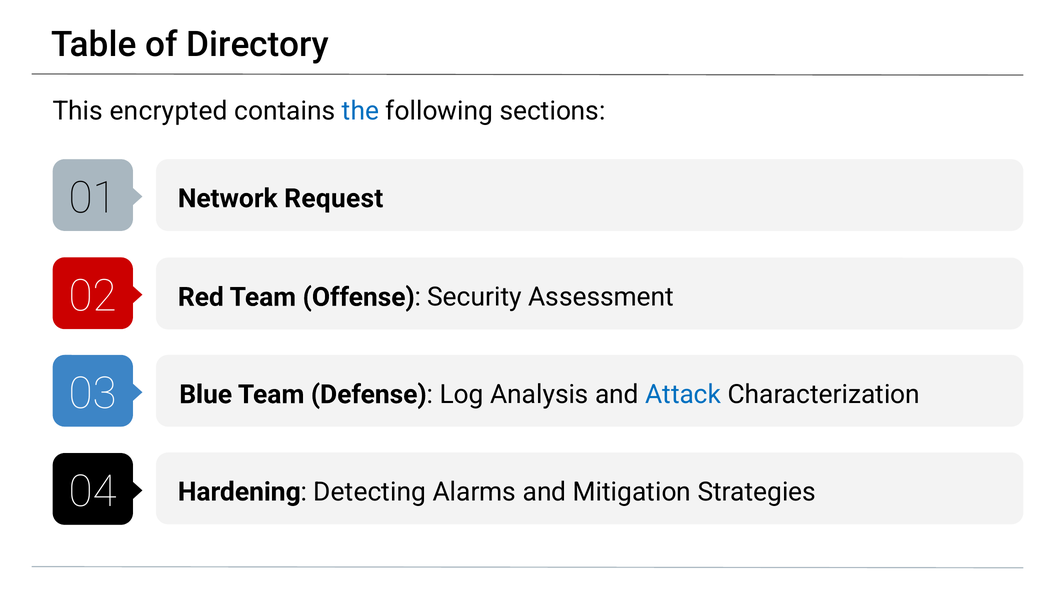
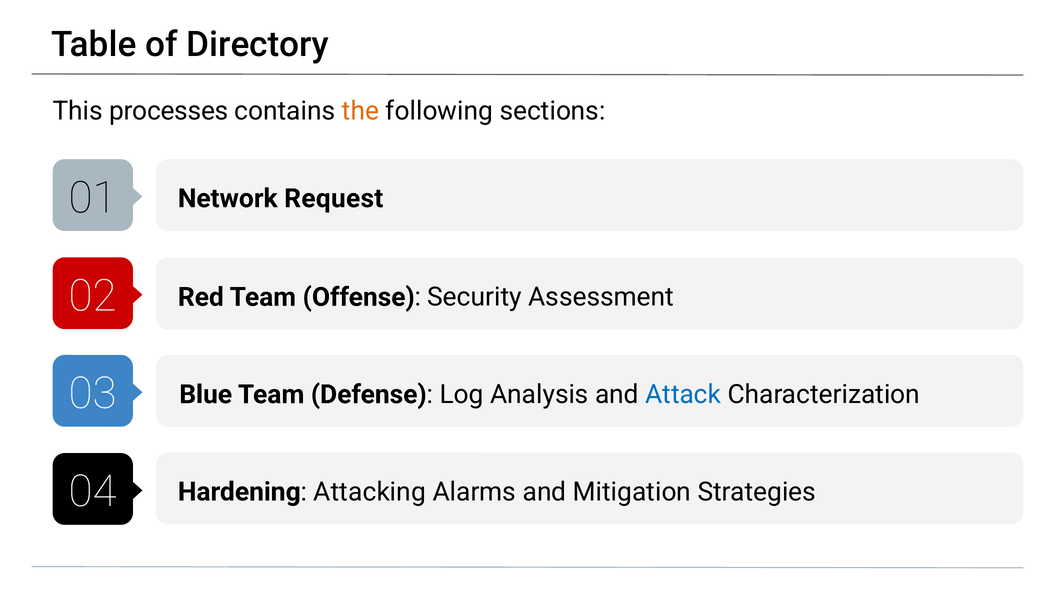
encrypted: encrypted -> processes
the colour: blue -> orange
Detecting: Detecting -> Attacking
